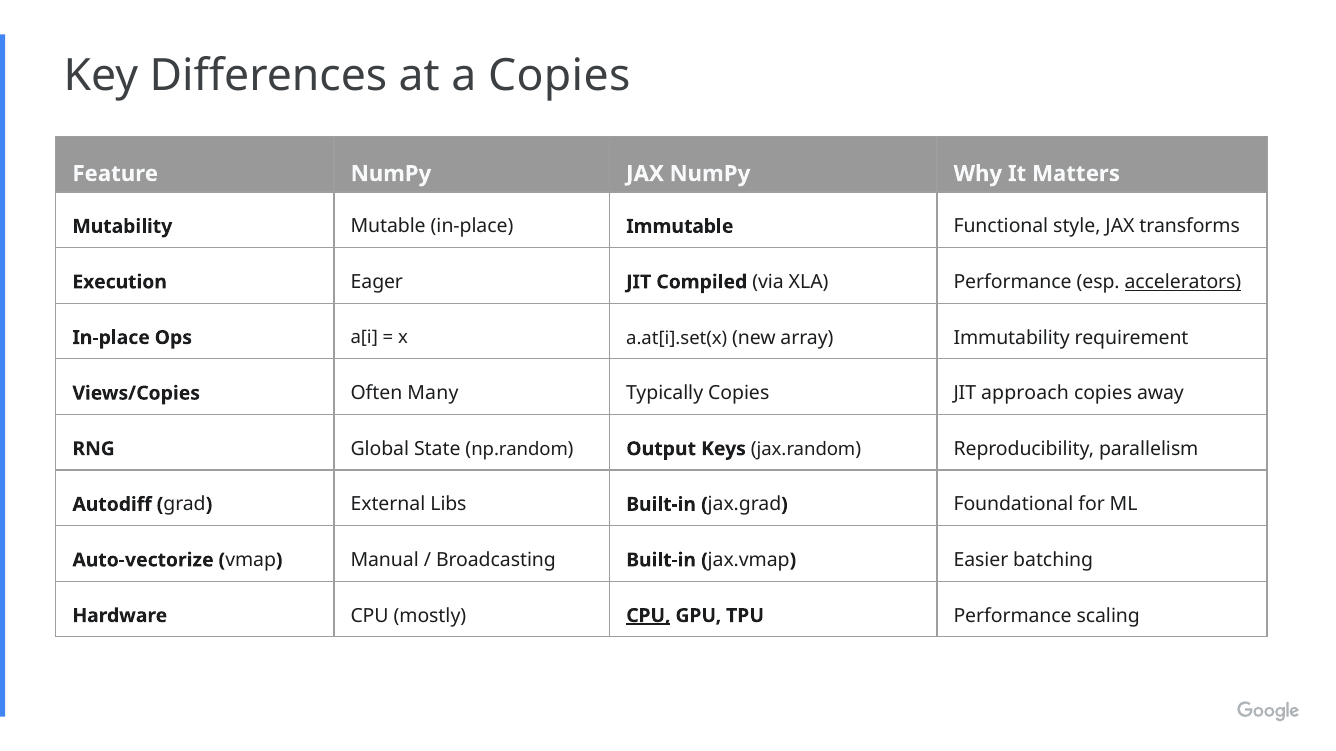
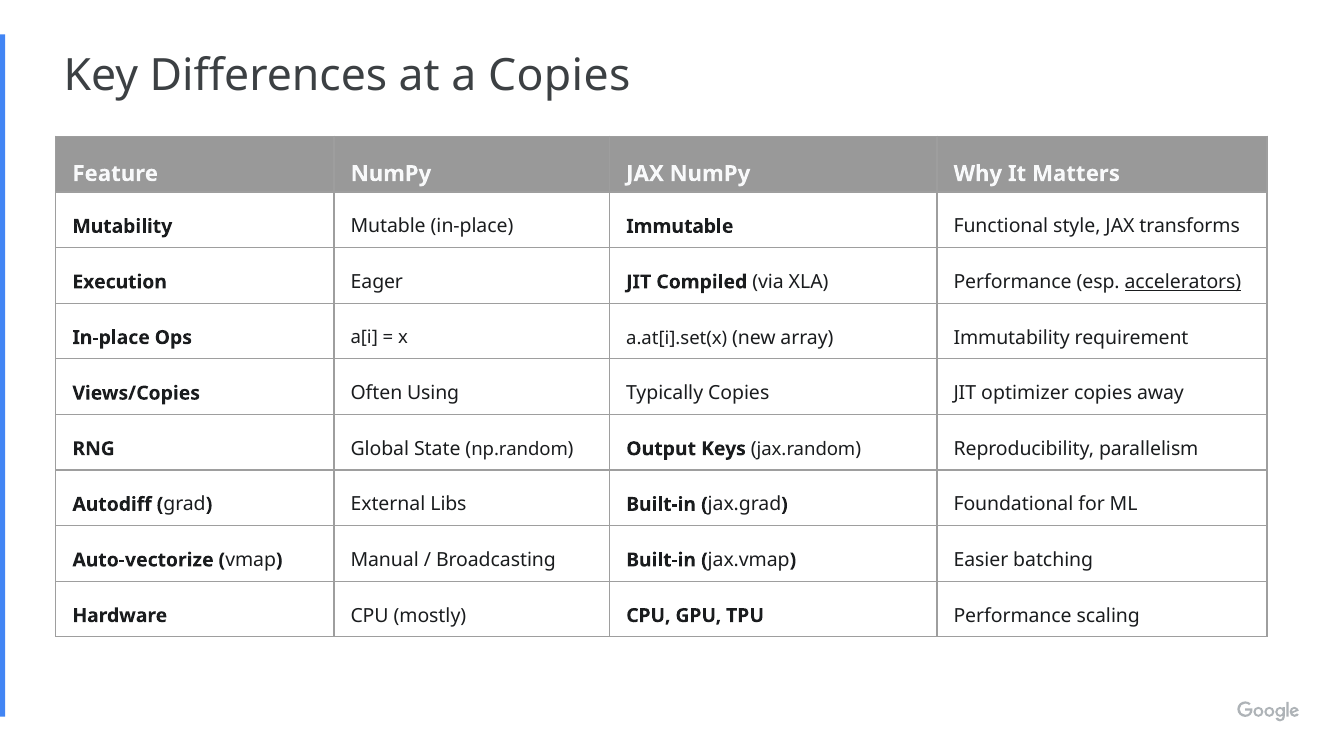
Many: Many -> Using
approach: approach -> optimizer
CPU at (648, 616) underline: present -> none
